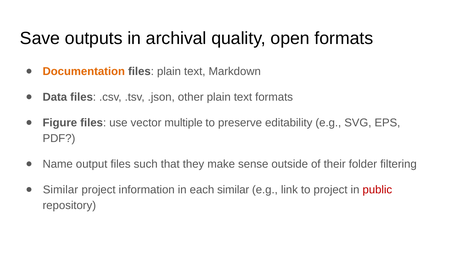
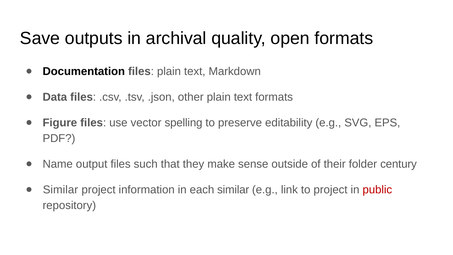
Documentation colour: orange -> black
multiple: multiple -> spelling
filtering: filtering -> century
